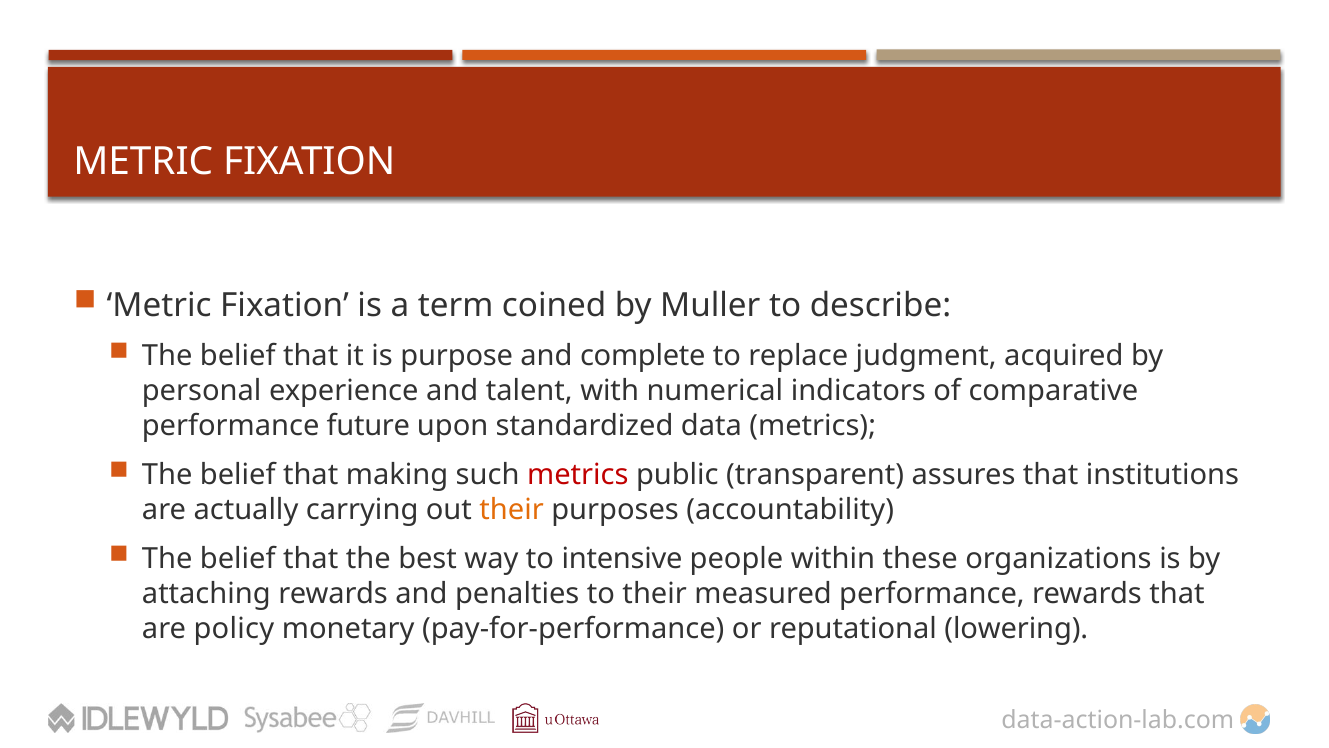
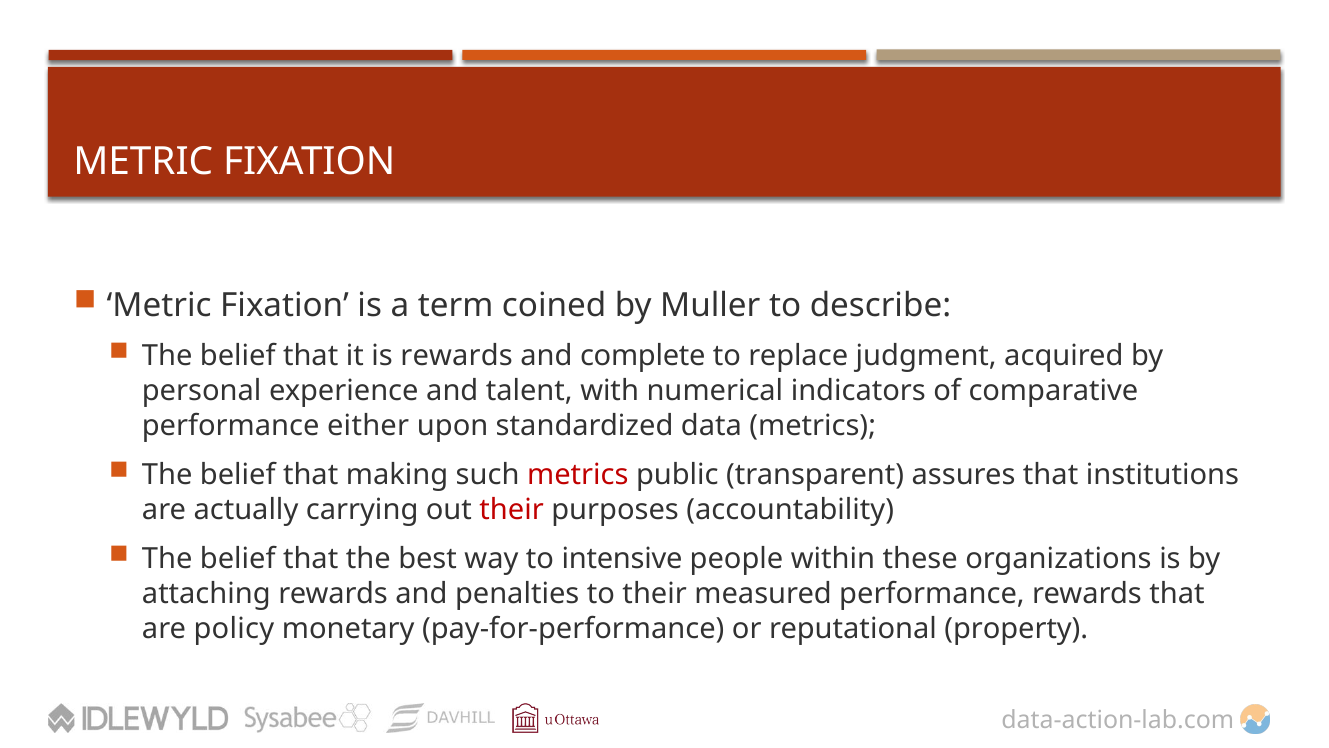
is purpose: purpose -> rewards
future: future -> either
their at (512, 510) colour: orange -> red
lowering: lowering -> property
